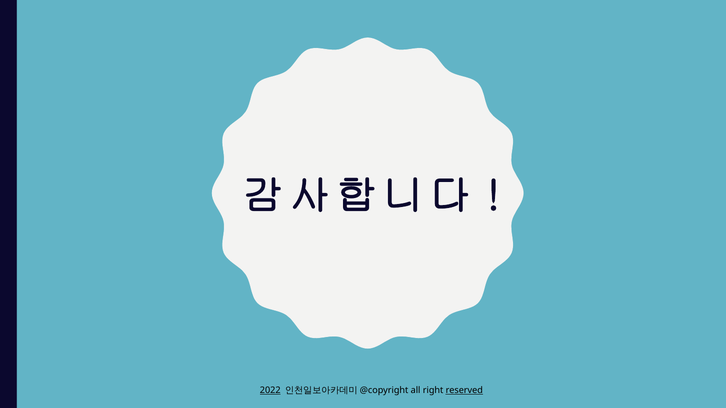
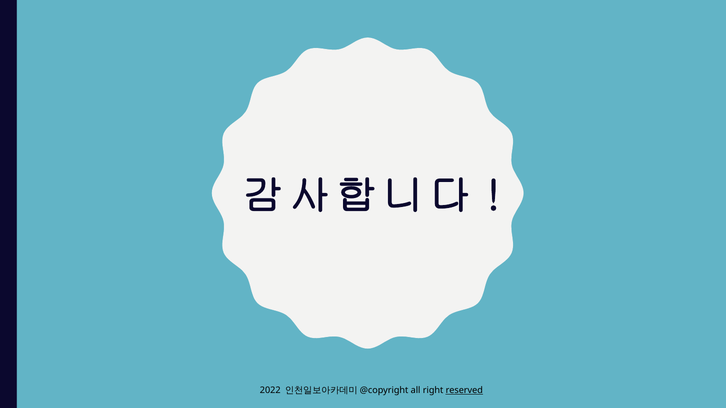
2022 underline: present -> none
